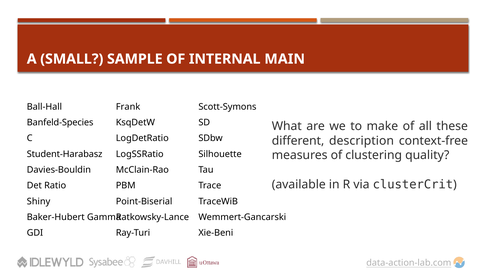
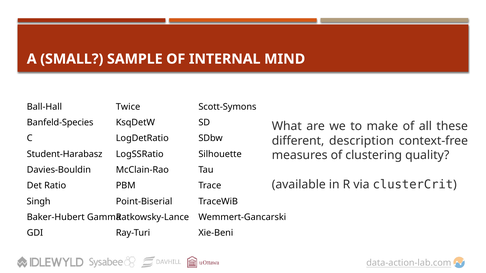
MAIN: MAIN -> MIND
Frank: Frank -> Twice
Shiny: Shiny -> Singh
